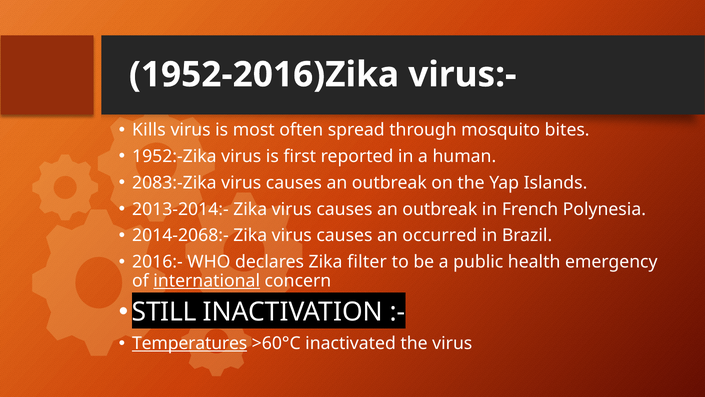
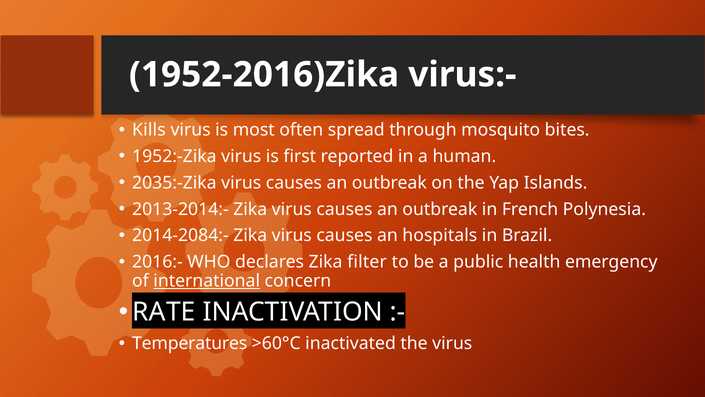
2083:-Zika: 2083:-Zika -> 2035:-Zika
2014-2068:-: 2014-2068:- -> 2014-2084:-
occurred: occurred -> hospitals
STILL: STILL -> RATE
Temperatures underline: present -> none
